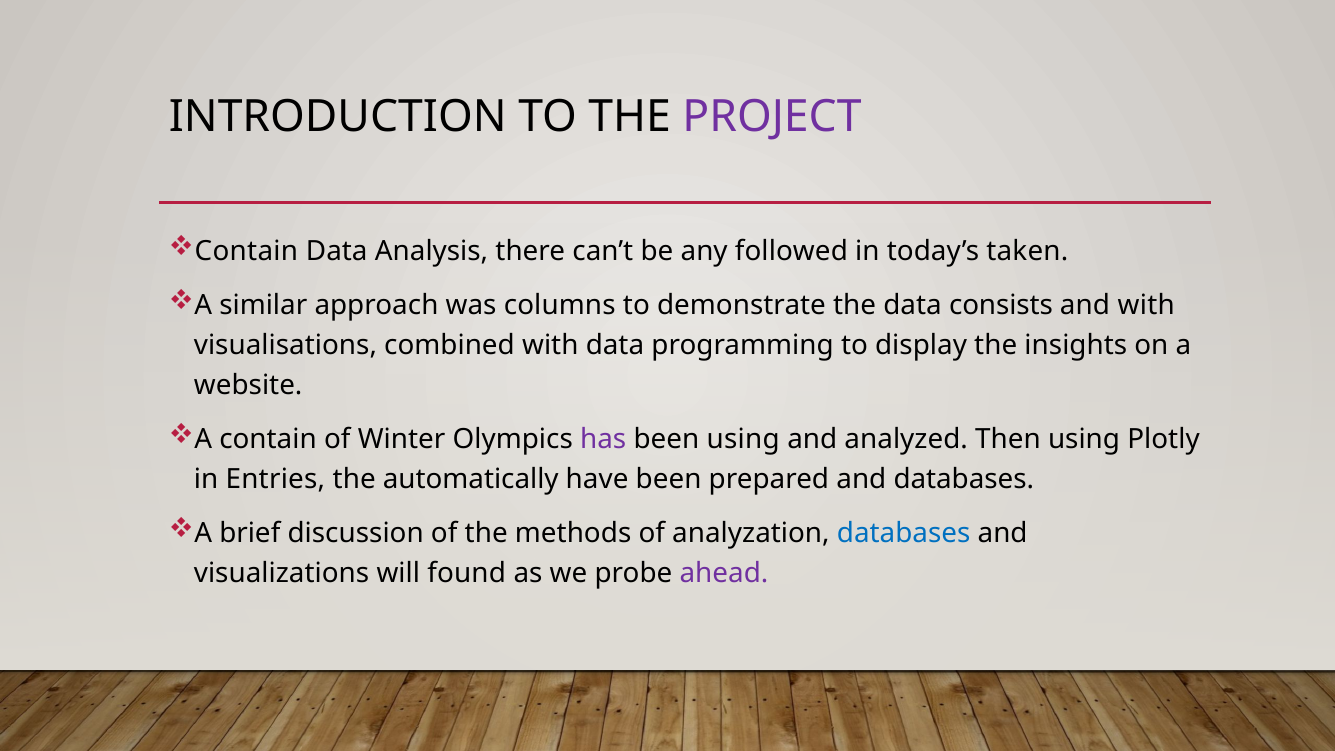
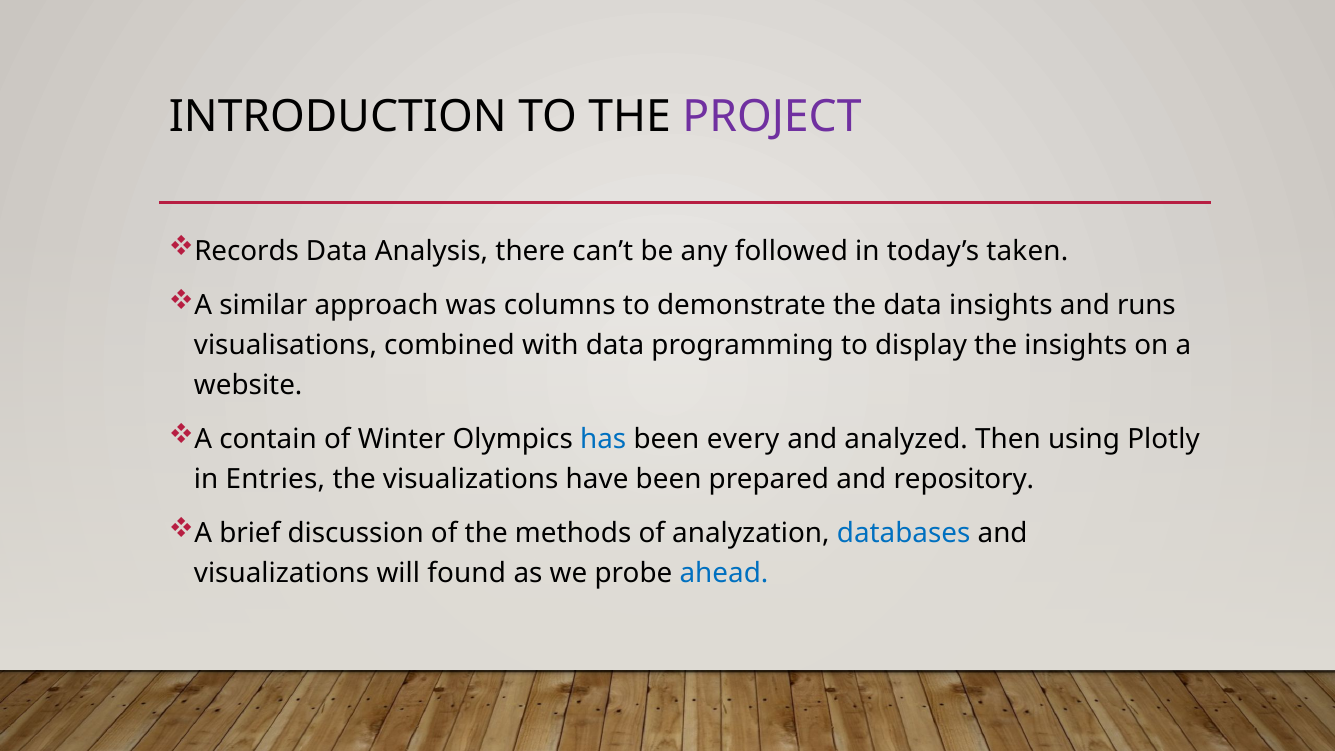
Contain at (246, 251): Contain -> Records
data consists: consists -> insights
and with: with -> runs
has colour: purple -> blue
been using: using -> every
the automatically: automatically -> visualizations
and databases: databases -> repository
ahead colour: purple -> blue
